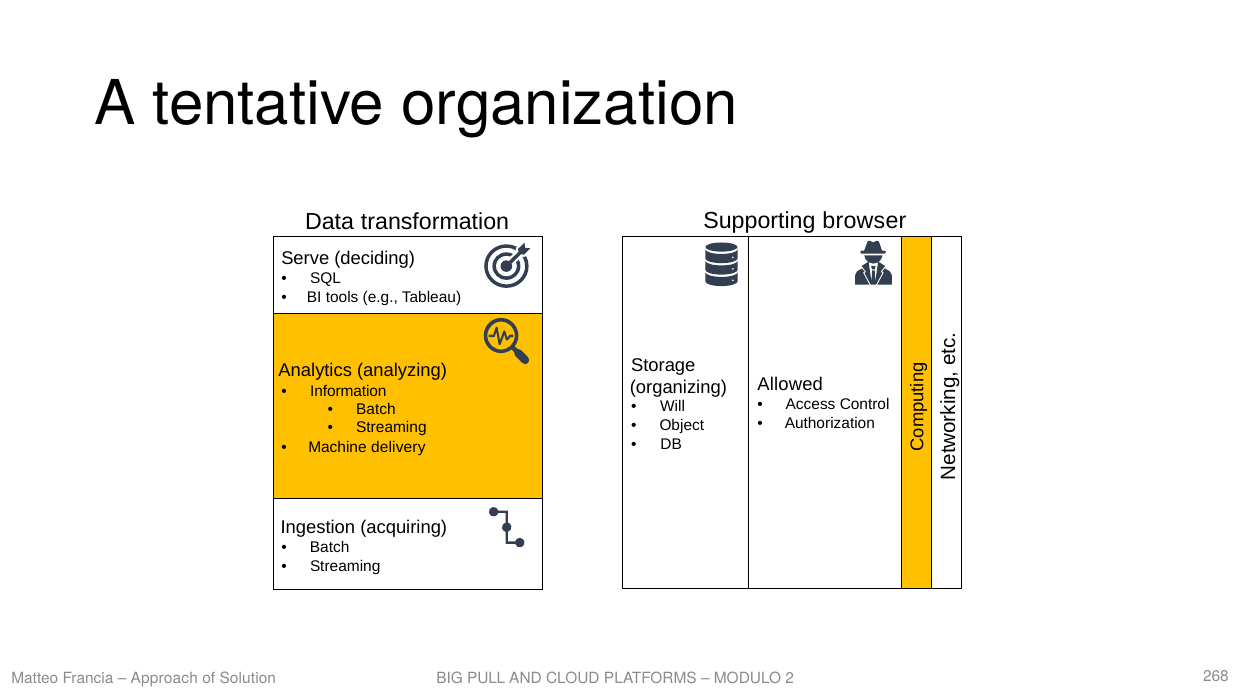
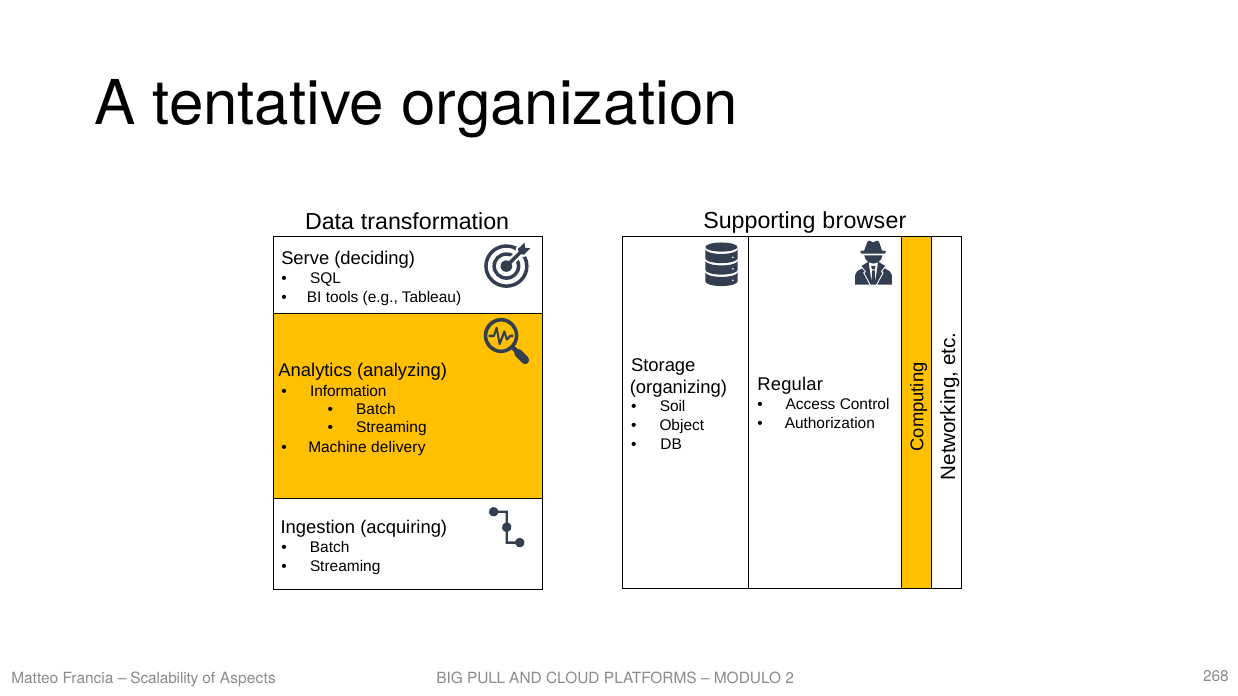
Allowed: Allowed -> Regular
Will: Will -> Soil
Approach: Approach -> Scalability
Solution: Solution -> Aspects
